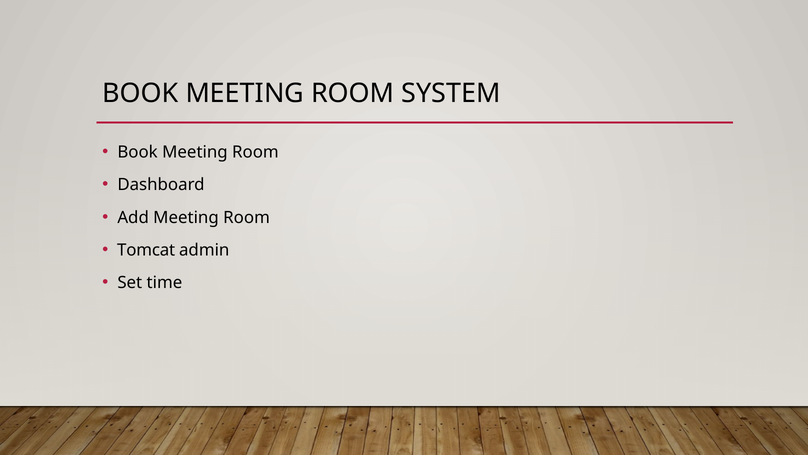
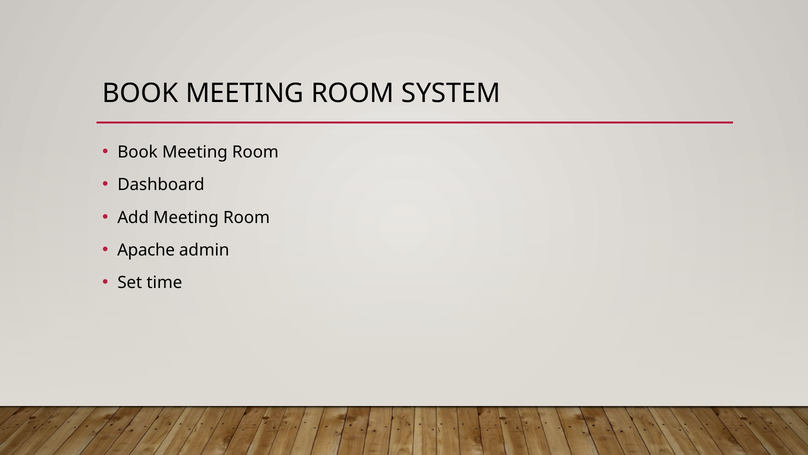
Tomcat: Tomcat -> Apache
